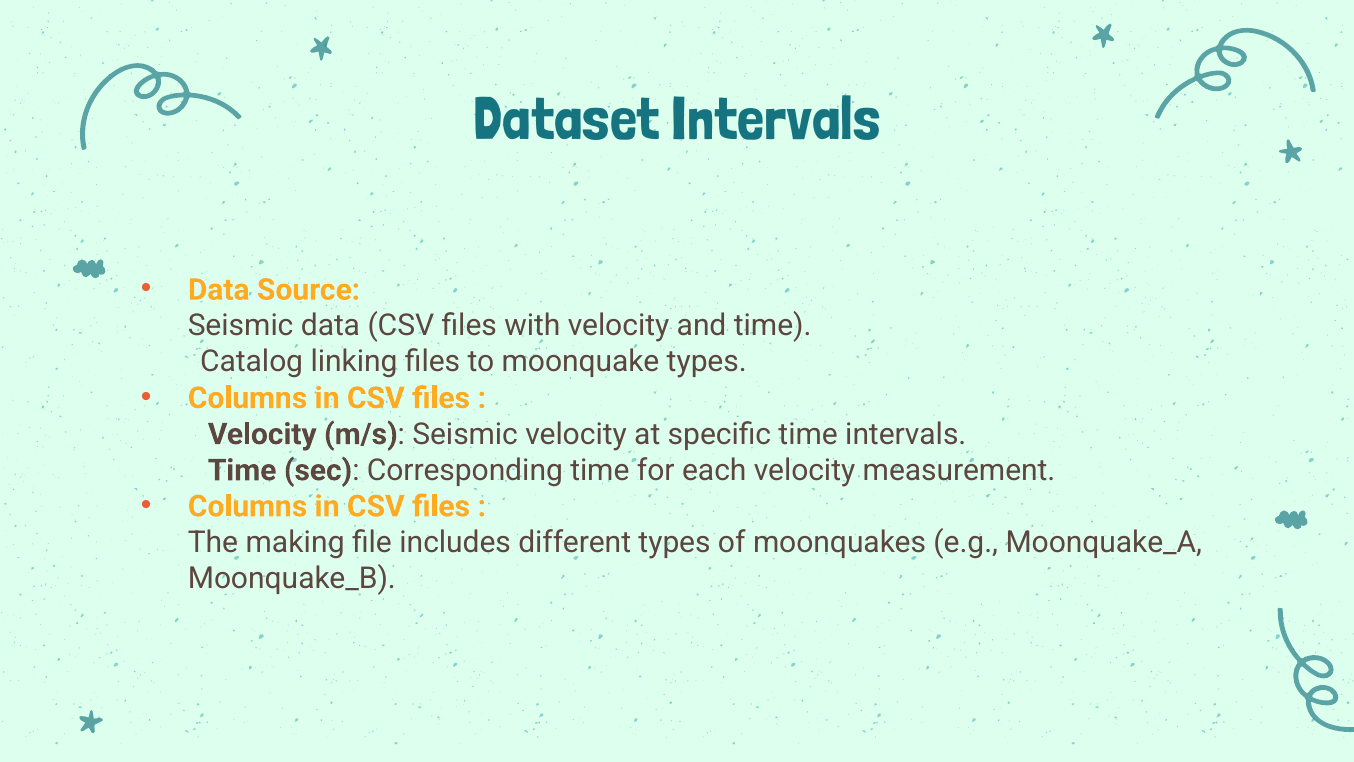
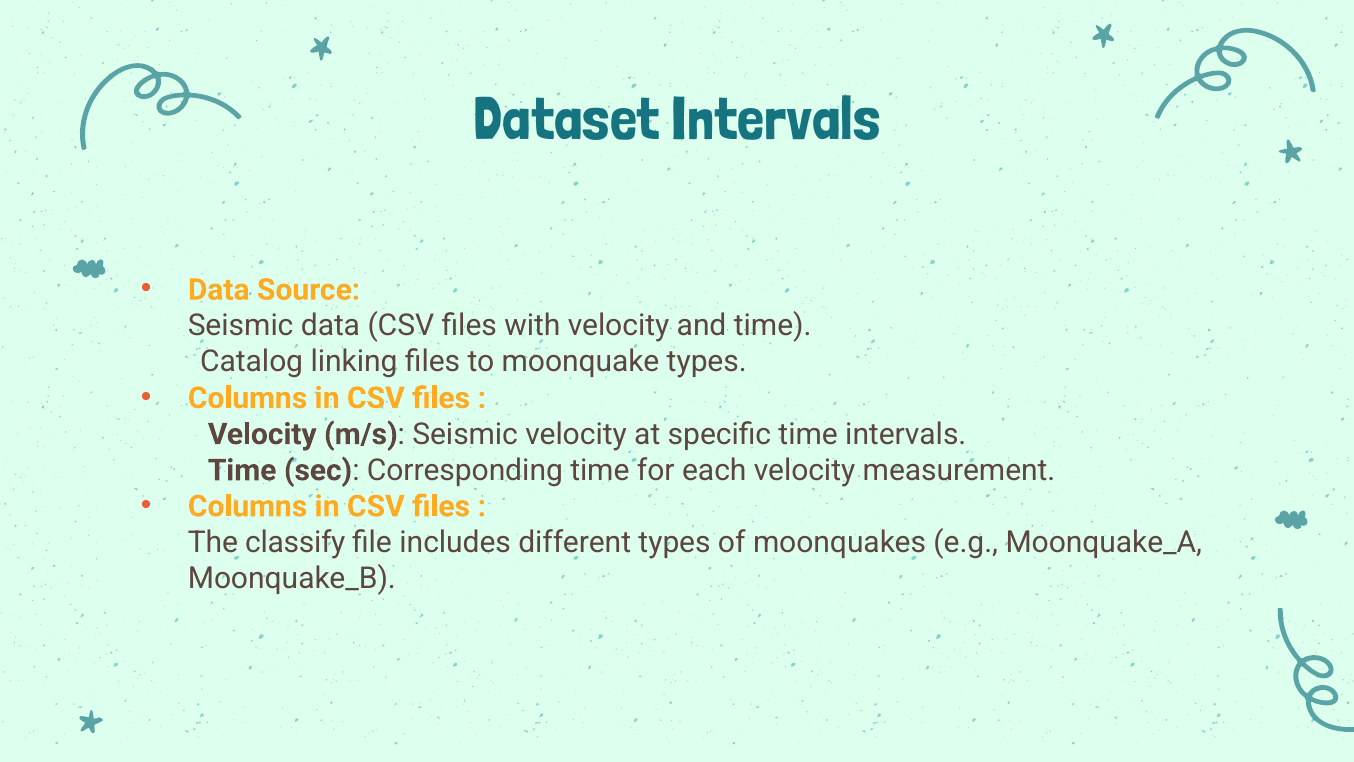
making: making -> classify
